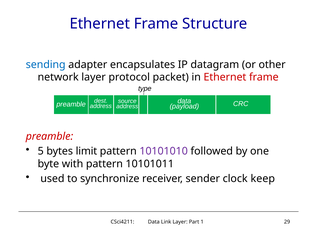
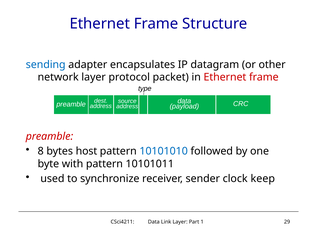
5: 5 -> 8
limit: limit -> host
10101010 colour: purple -> blue
